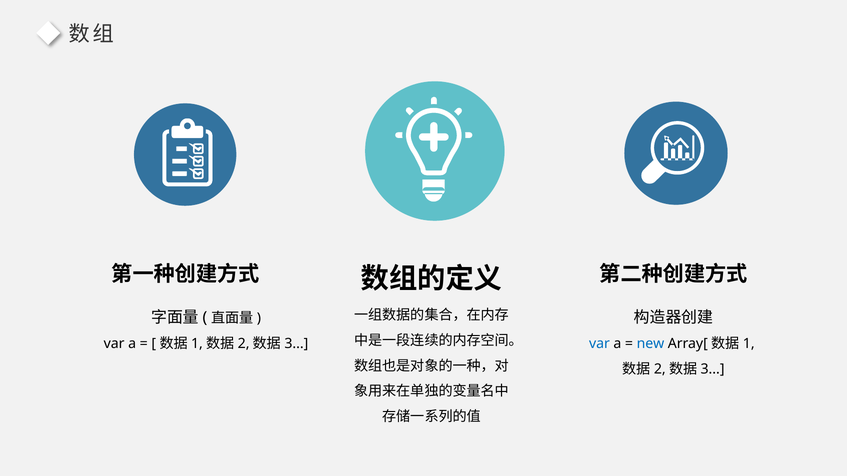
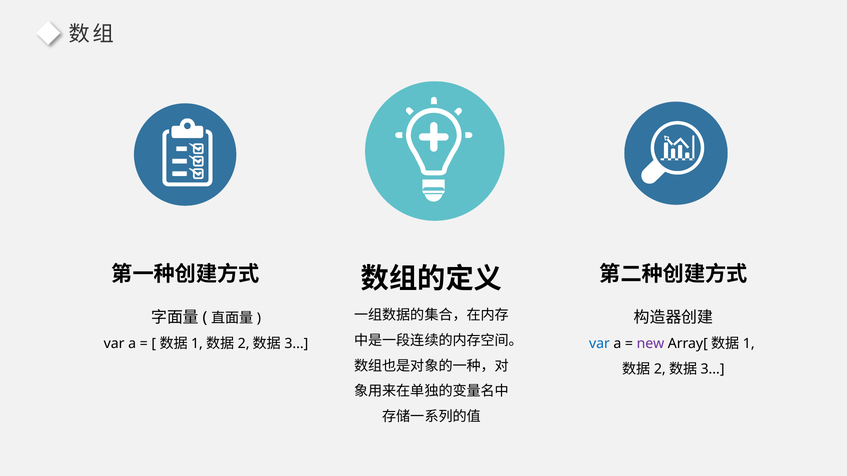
new colour: blue -> purple
